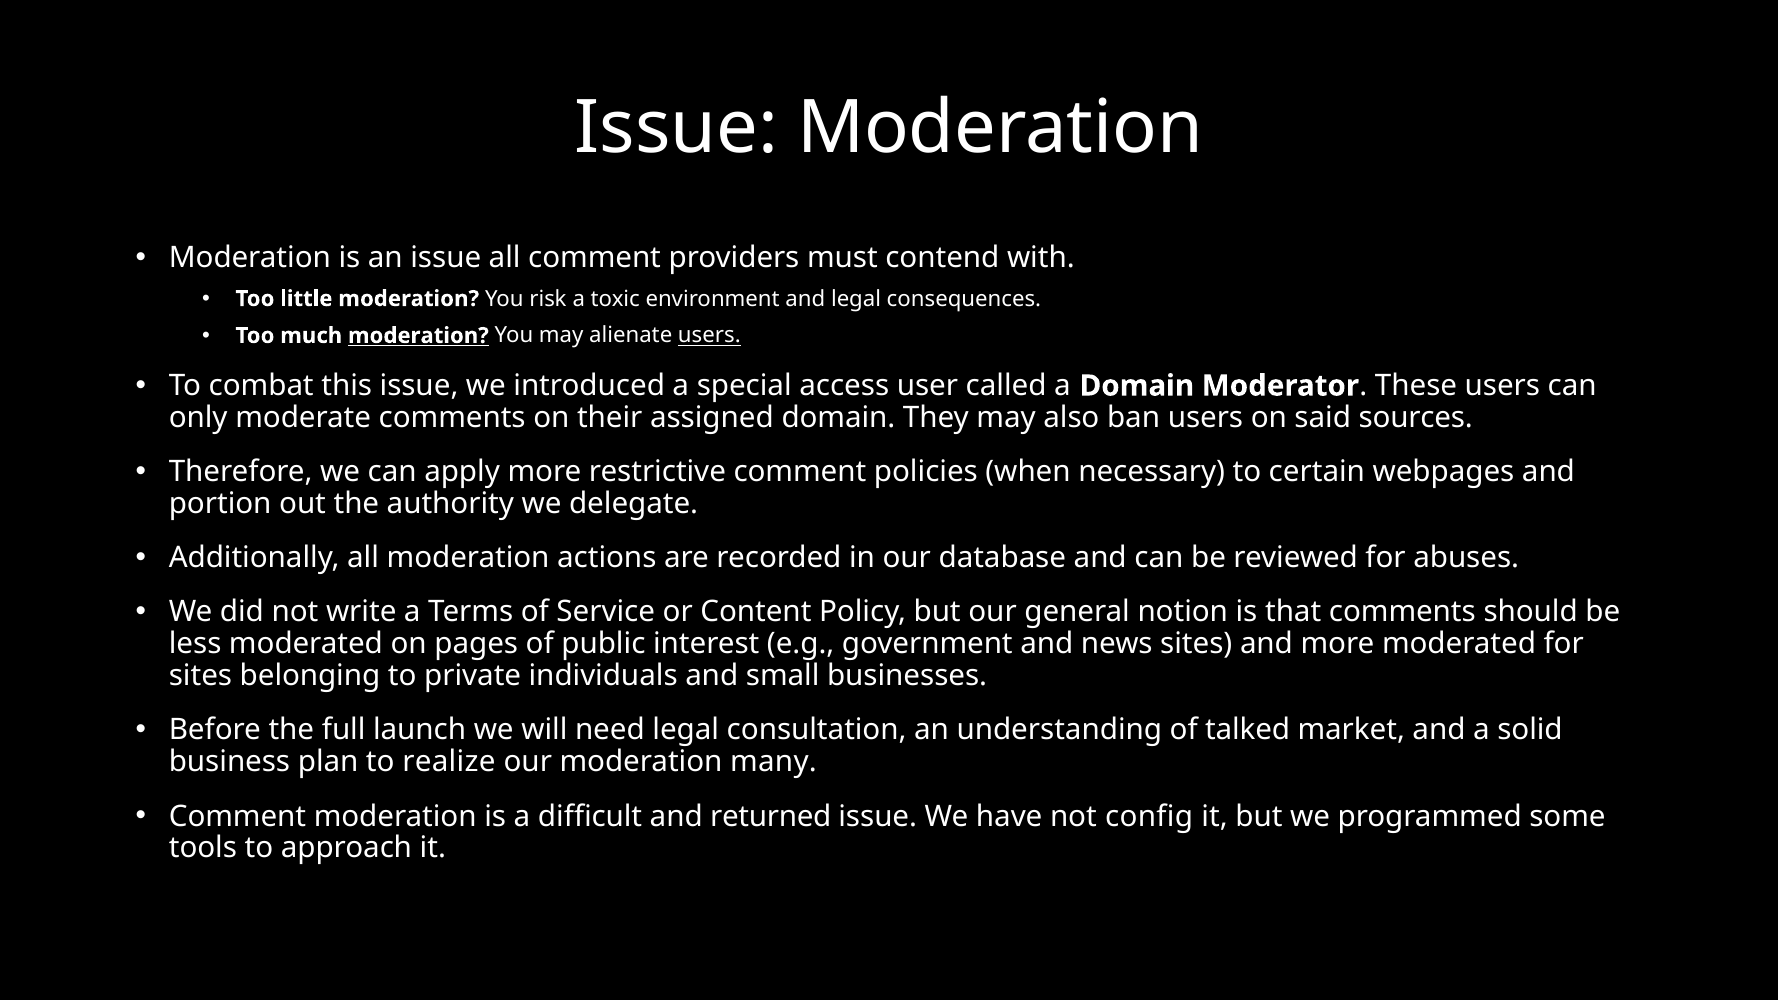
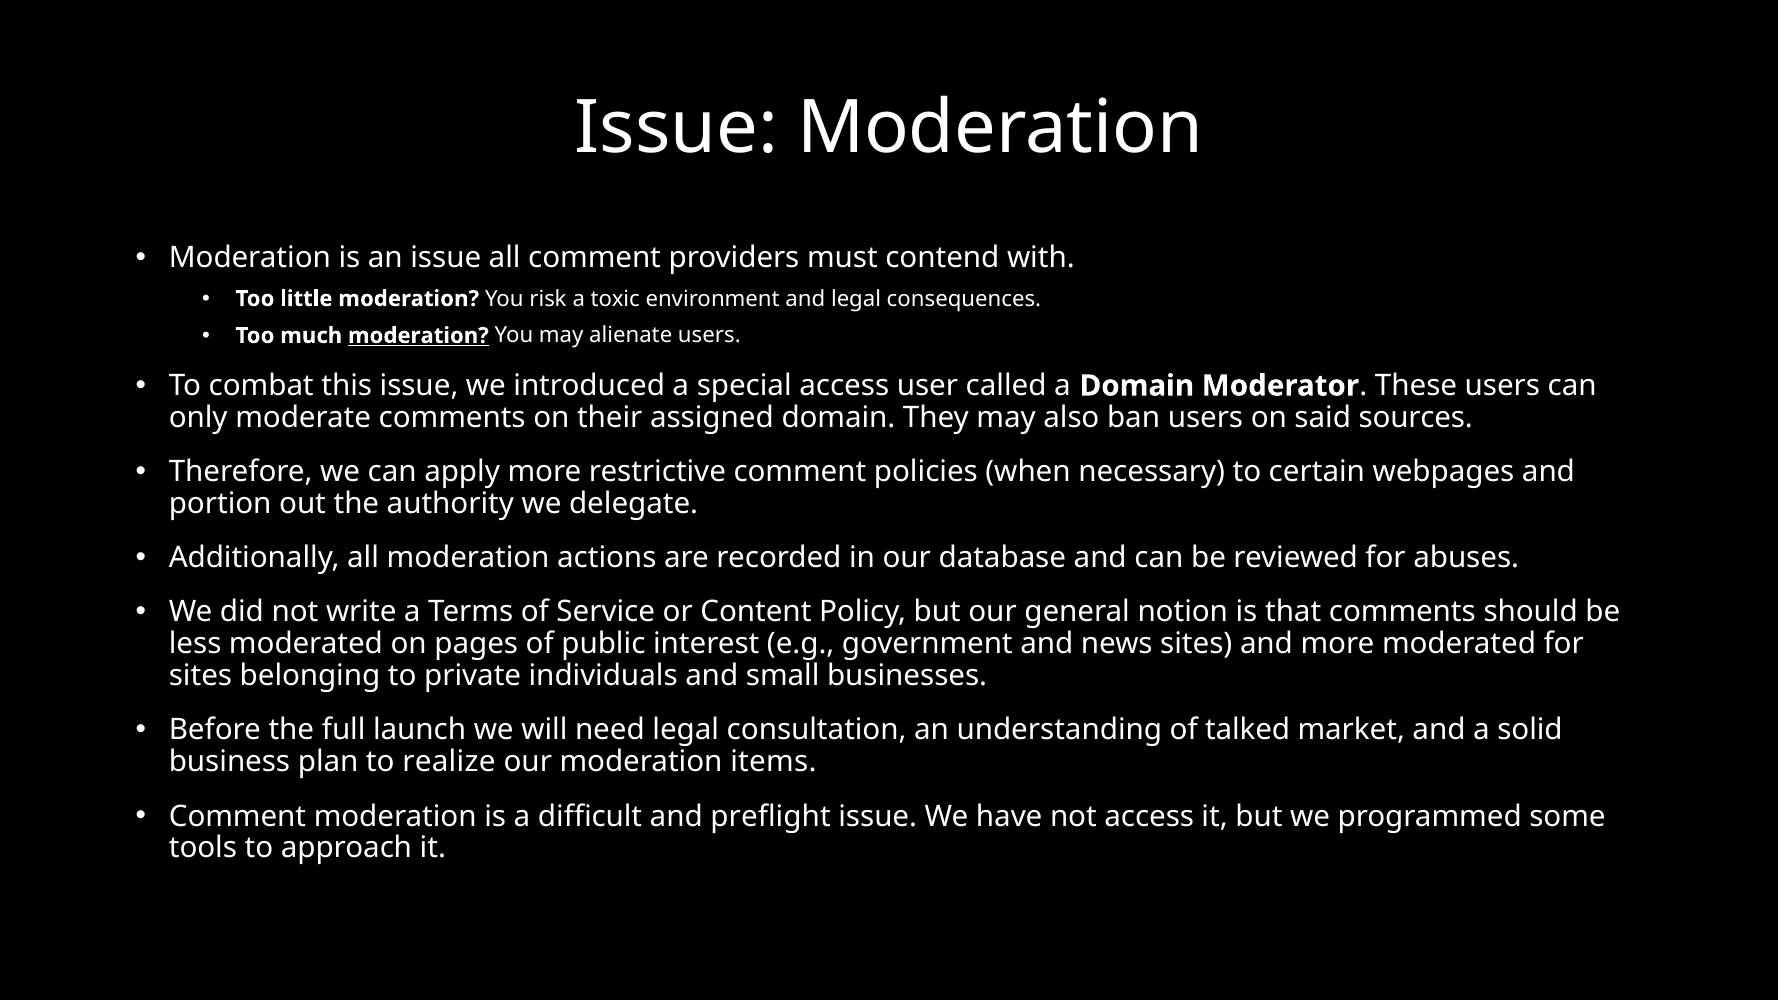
users at (709, 336) underline: present -> none
many: many -> items
returned: returned -> preflight
not config: config -> access
